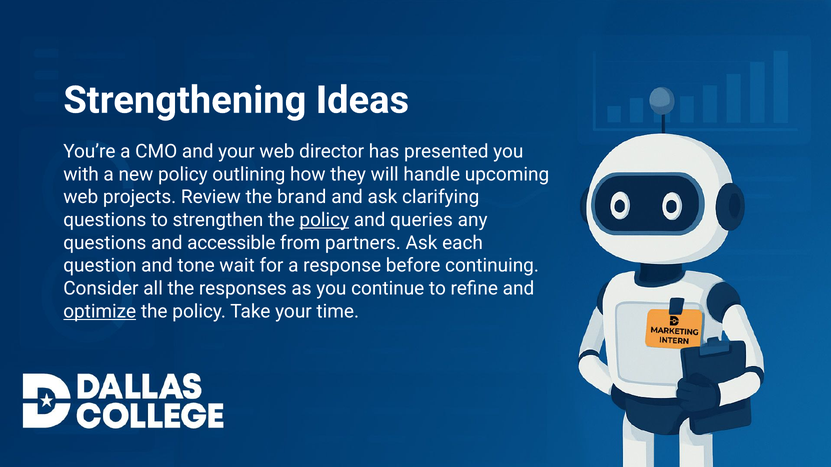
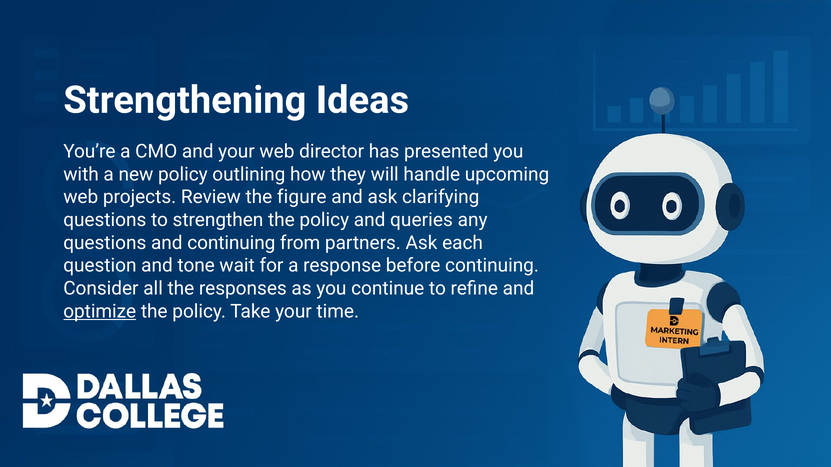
brand: brand -> figure
policy at (324, 220) underline: present -> none
and accessible: accessible -> continuing
